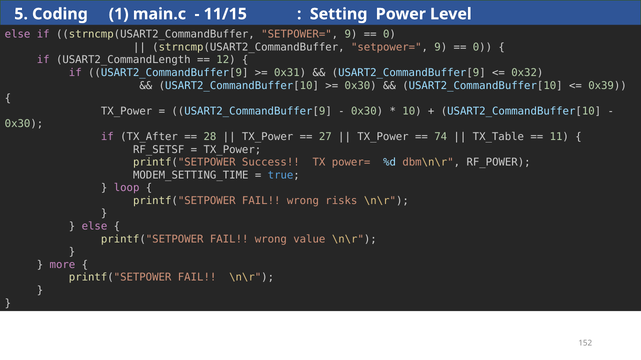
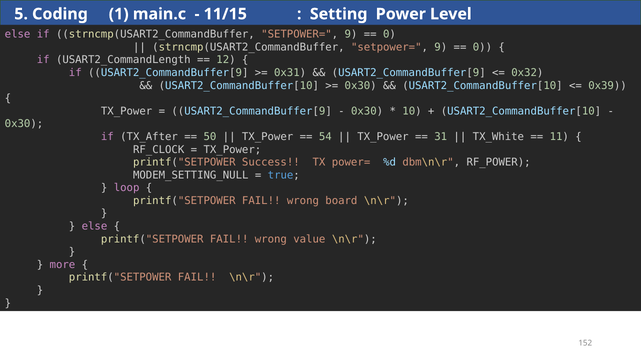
28: 28 -> 50
27: 27 -> 54
74: 74 -> 31
TX_Table: TX_Table -> TX_White
RF_SETSF: RF_SETSF -> RF_CLOCK
MODEM_SETTING_TIME: MODEM_SETTING_TIME -> MODEM_SETTING_NULL
risks: risks -> board
